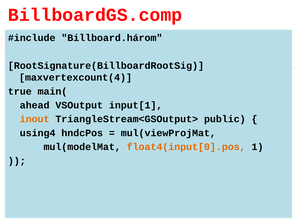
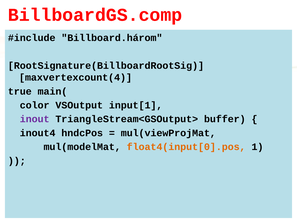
ahead: ahead -> color
inout colour: orange -> purple
public: public -> buffer
using4: using4 -> inout4
